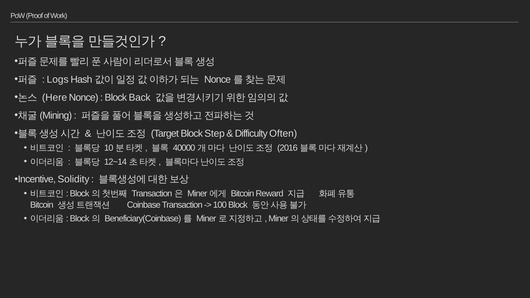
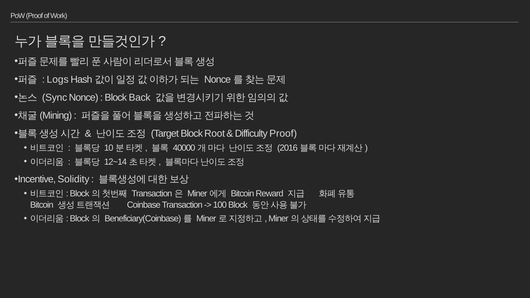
Here: Here -> Sync
Step: Step -> Root
Difficulty Often: Often -> Proof
